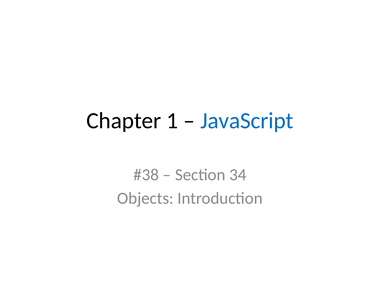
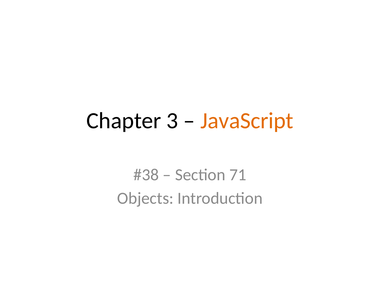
1: 1 -> 3
JavaScript colour: blue -> orange
34: 34 -> 71
